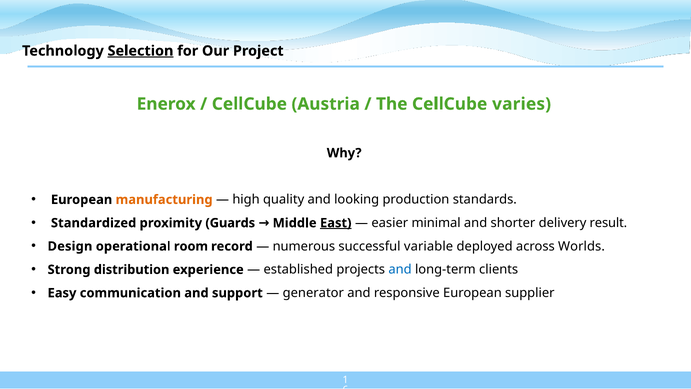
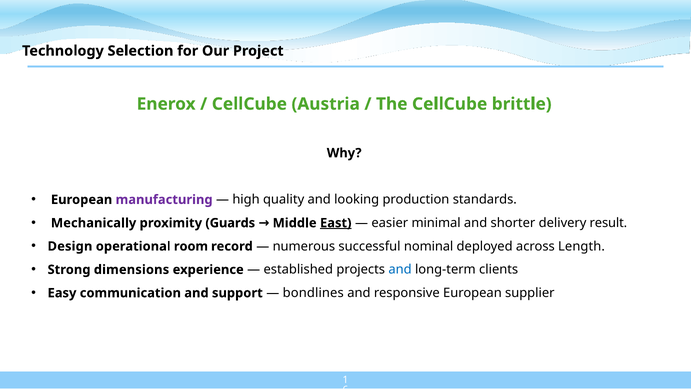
Selection underline: present -> none
varies: varies -> brittle
manufacturing colour: orange -> purple
Standardized: Standardized -> Mechanically
variable: variable -> nominal
Worlds: Worlds -> Length
distribution: distribution -> dimensions
generator: generator -> bondlines
